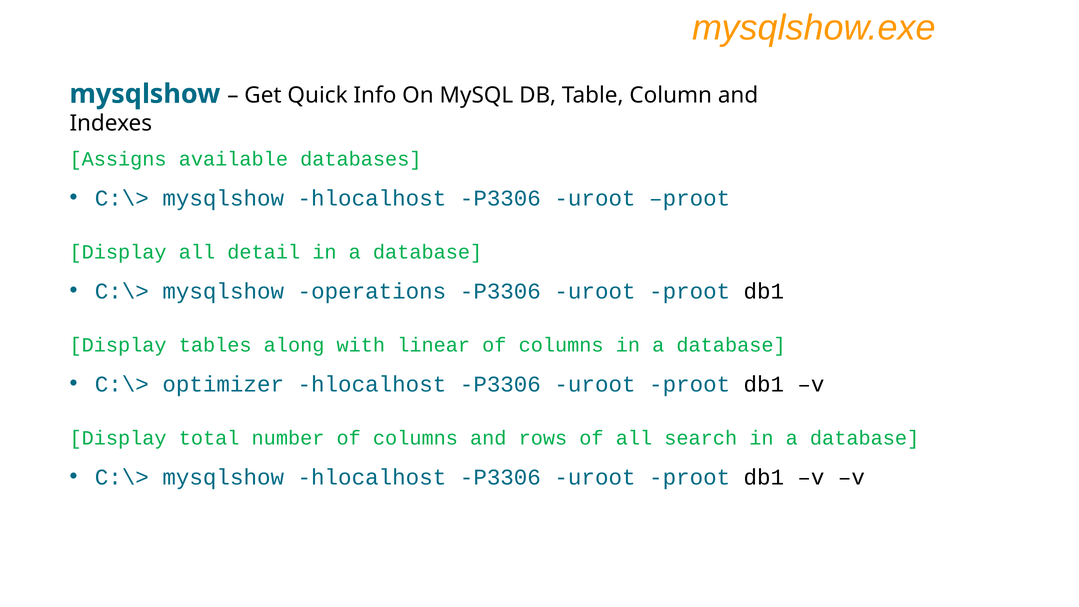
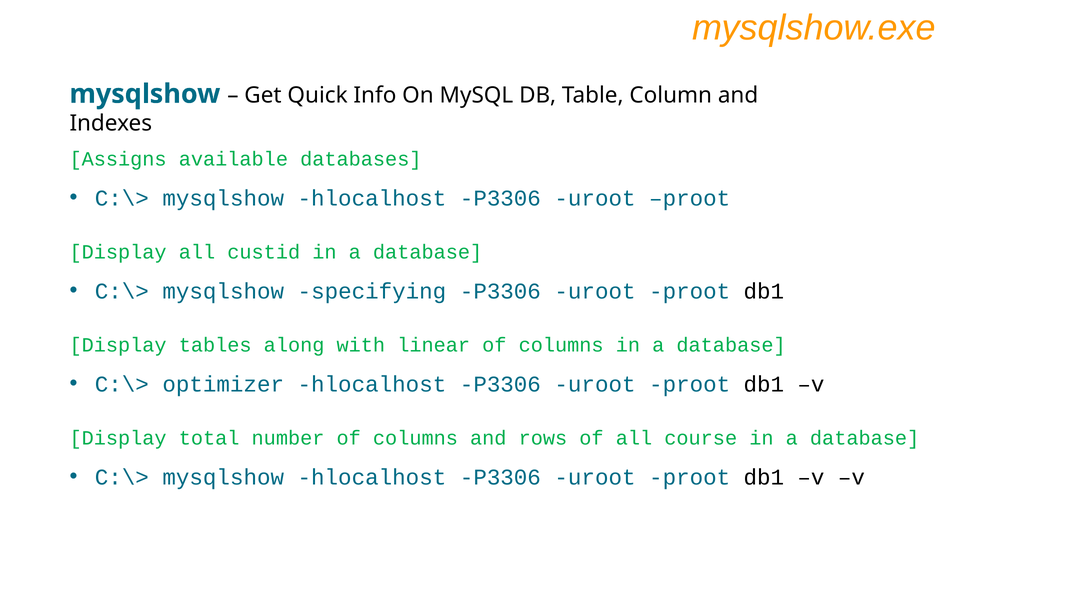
detail: detail -> custid
operations: operations -> specifying
search: search -> course
